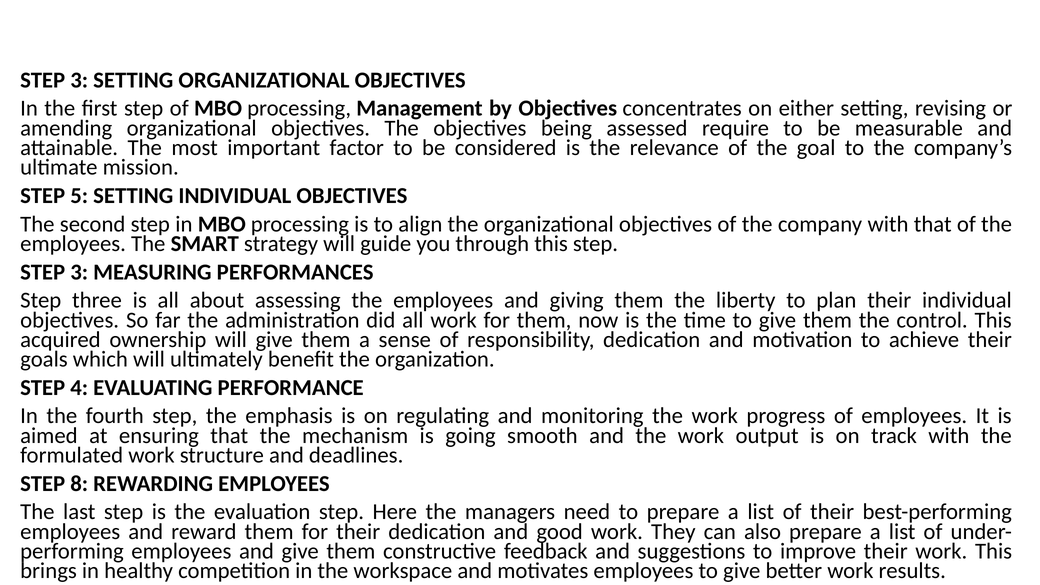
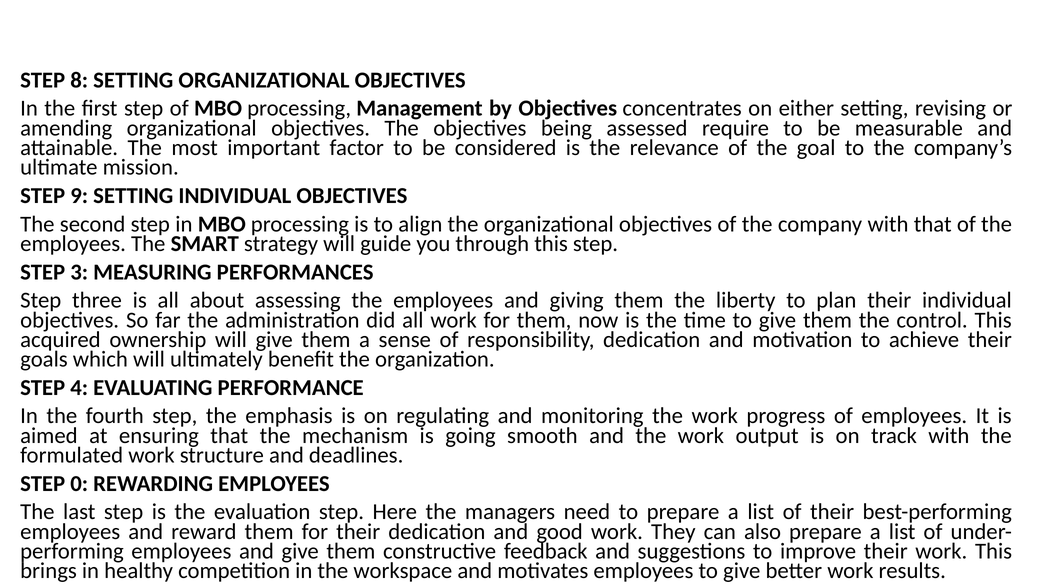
3 at (79, 80): 3 -> 8
5: 5 -> 9
8: 8 -> 0
